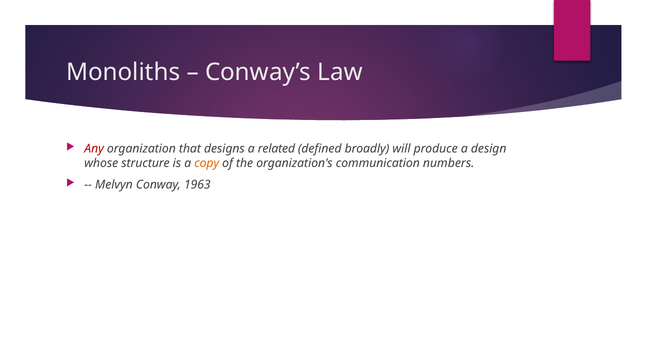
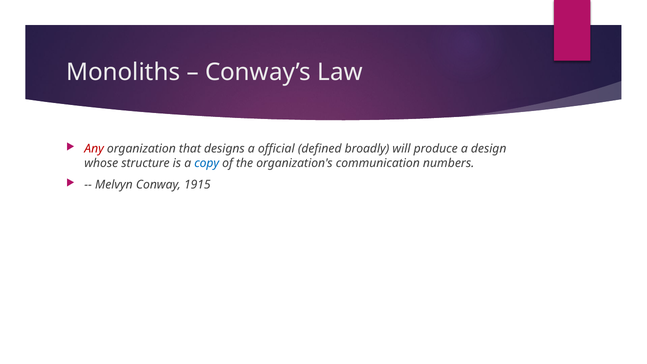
related: related -> official
copy colour: orange -> blue
1963: 1963 -> 1915
